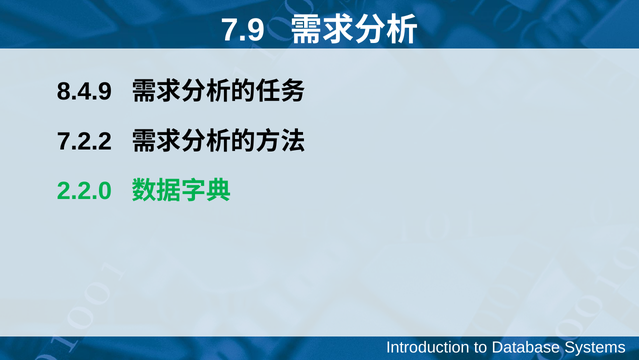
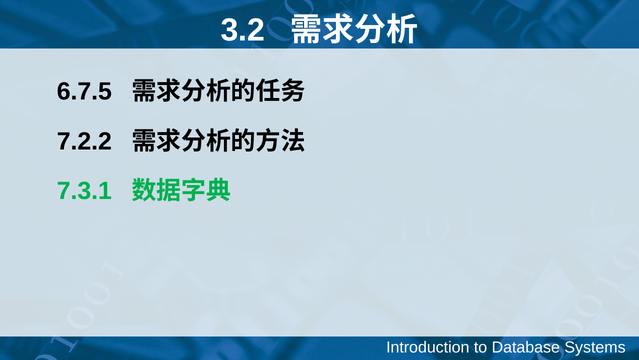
7.9: 7.9 -> 3.2
8.4.9: 8.4.9 -> 6.7.5
2.2.0: 2.2.0 -> 7.3.1
